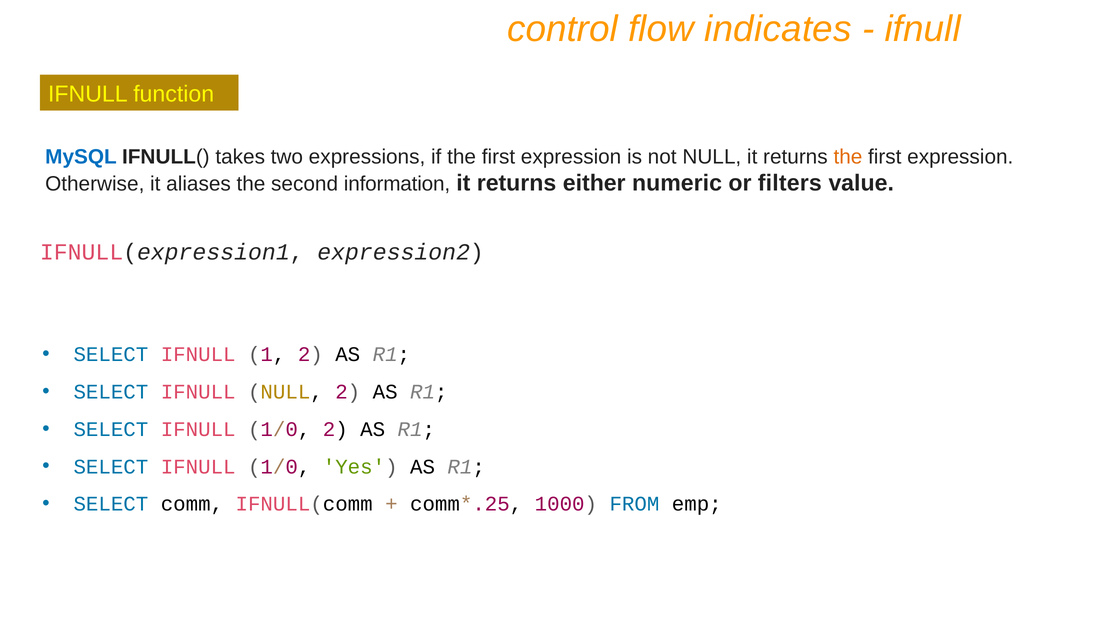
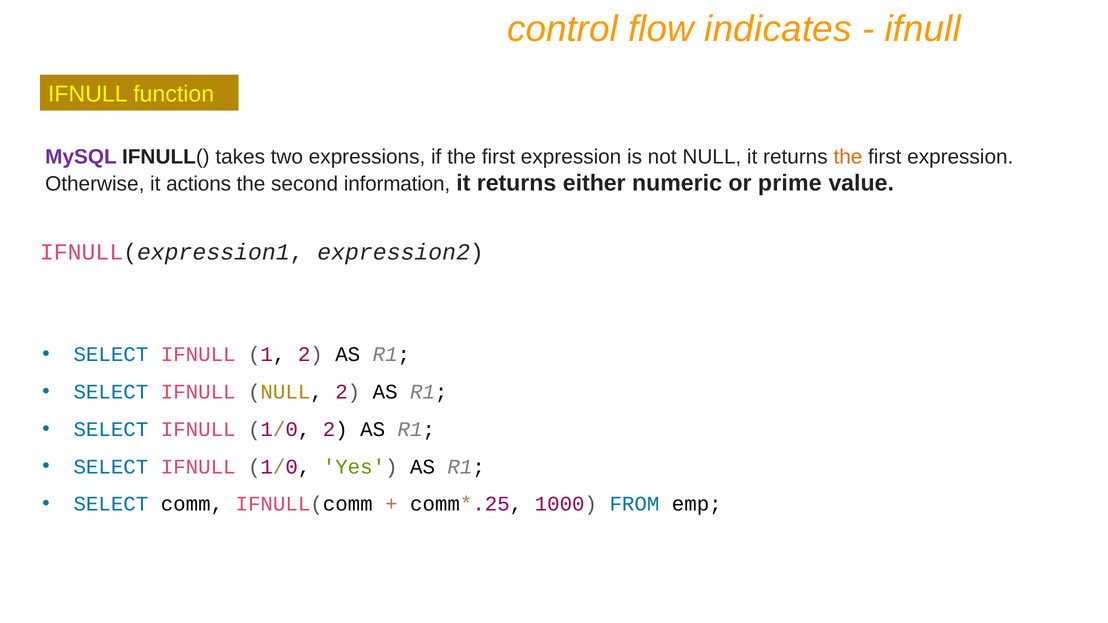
MySQL colour: blue -> purple
aliases: aliases -> actions
filters: filters -> prime
